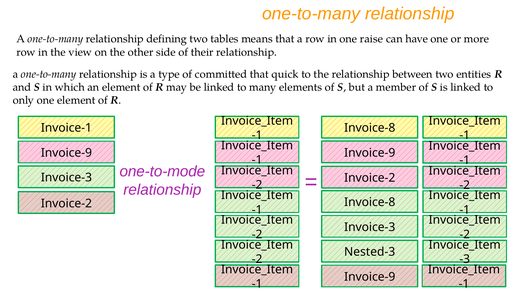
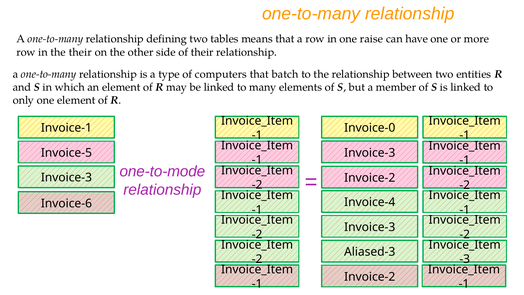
the view: view -> their
committed: committed -> computers
quick: quick -> batch
Invoice-8 at (370, 128): Invoice-8 -> Invoice-0
Invoice-9 at (370, 153): Invoice-9 -> Invoice-3
Invoice-9 at (66, 153): Invoice-9 -> Invoice-5
Invoice-8 at (370, 202): Invoice-8 -> Invoice-4
Invoice-2 at (66, 203): Invoice-2 -> Invoice-6
Nested-3: Nested-3 -> Aliased-3
Invoice-9 at (370, 277): Invoice-9 -> Invoice-2
